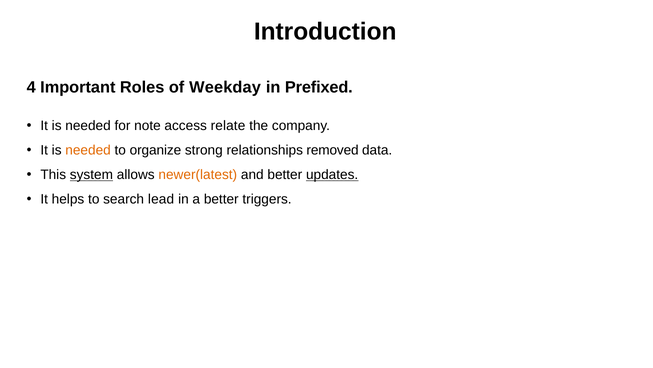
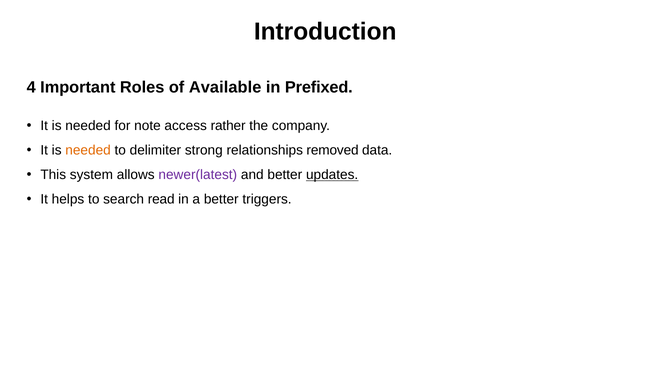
Weekday: Weekday -> Available
relate: relate -> rather
organize: organize -> delimiter
system underline: present -> none
newer(latest colour: orange -> purple
lead: lead -> read
